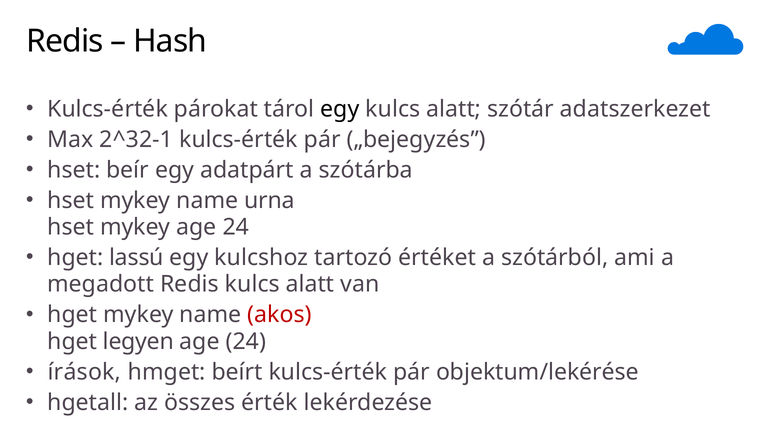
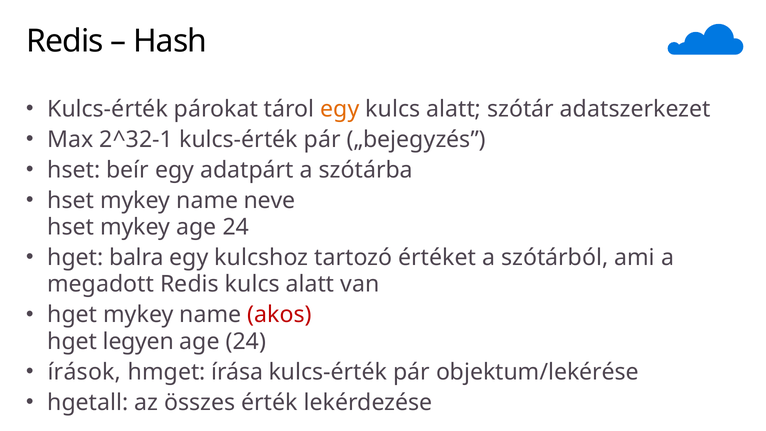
egy at (340, 109) colour: black -> orange
urna: urna -> neve
lassú: lassú -> balra
beírt: beírt -> írása
